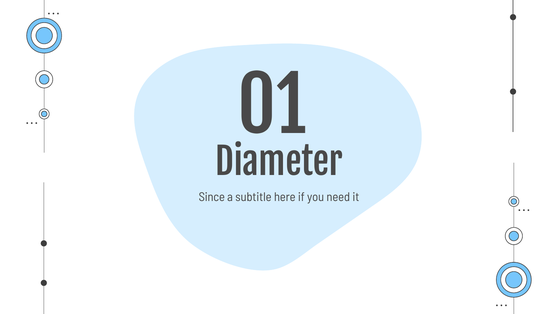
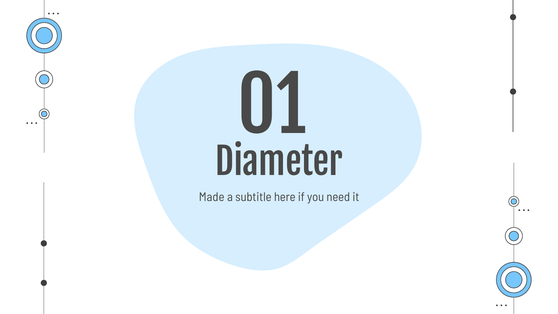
Since: Since -> Made
